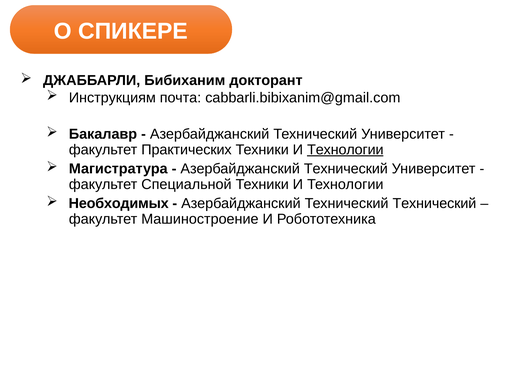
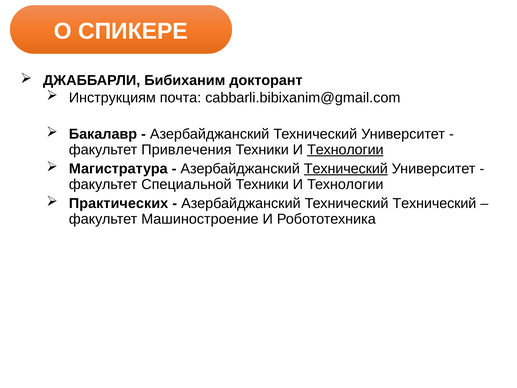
Практических: Практических -> Привлечения
Технический at (346, 169) underline: none -> present
Необходимых: Необходимых -> Практических
